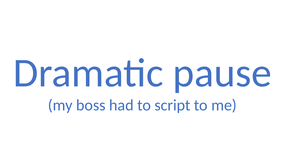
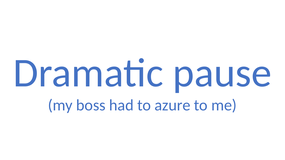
script: script -> azure
